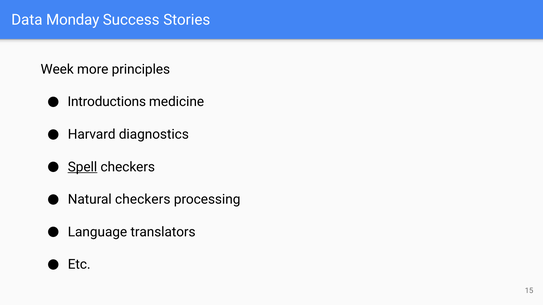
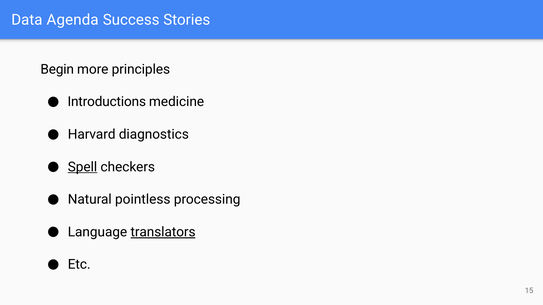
Monday: Monday -> Agenda
Week: Week -> Begin
Natural checkers: checkers -> pointless
translators underline: none -> present
